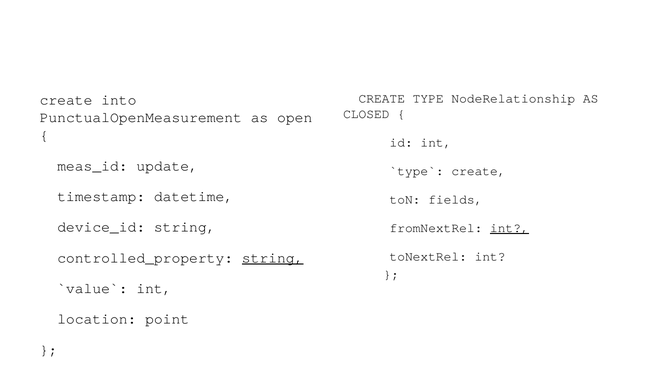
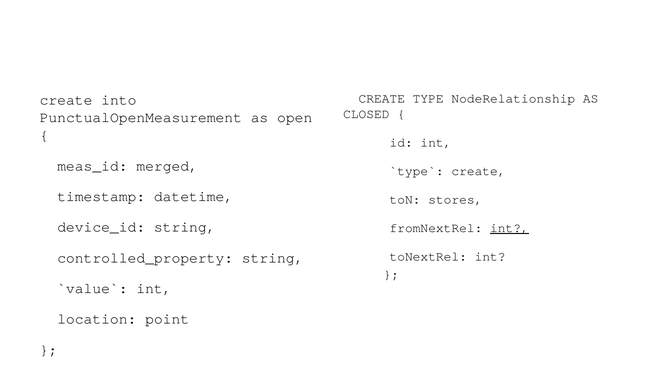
update: update -> merged
fields: fields -> stores
string at (273, 258) underline: present -> none
